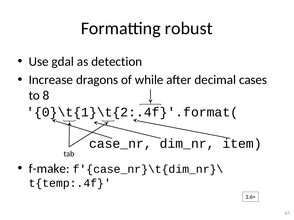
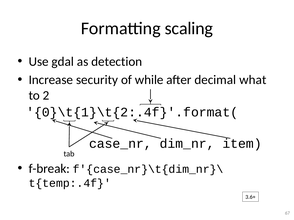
robust: robust -> scaling
dragons: dragons -> security
cases: cases -> what
8: 8 -> 2
f-make: f-make -> f-break
